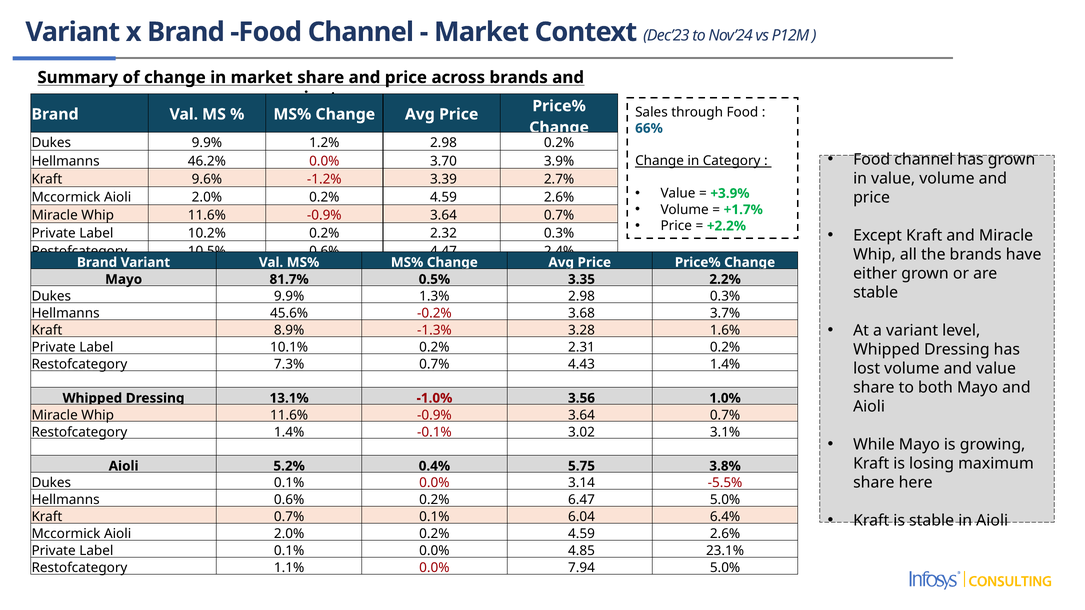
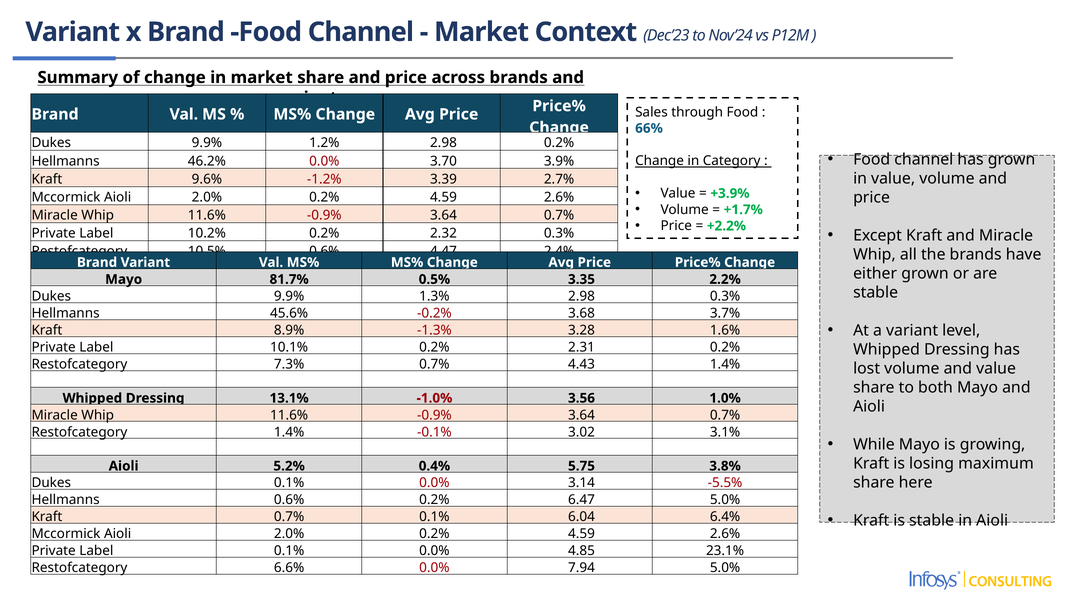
1.1%: 1.1% -> 6.6%
